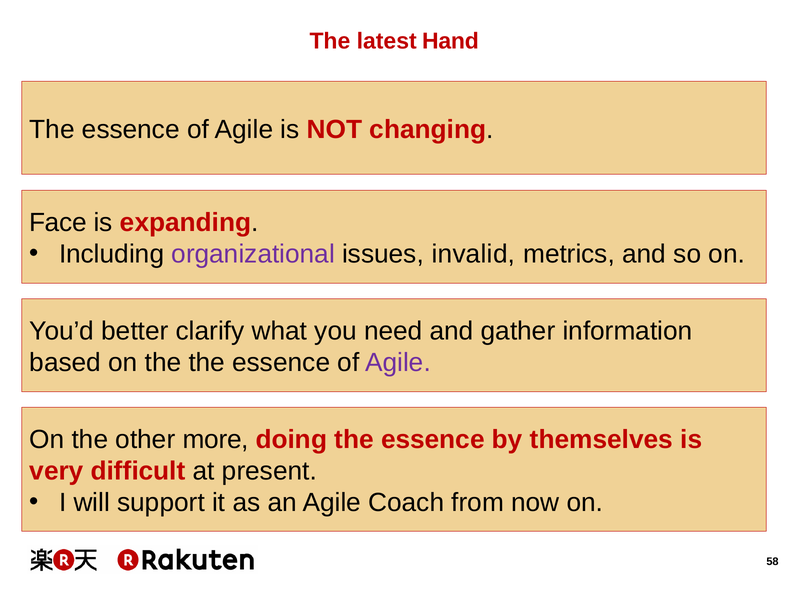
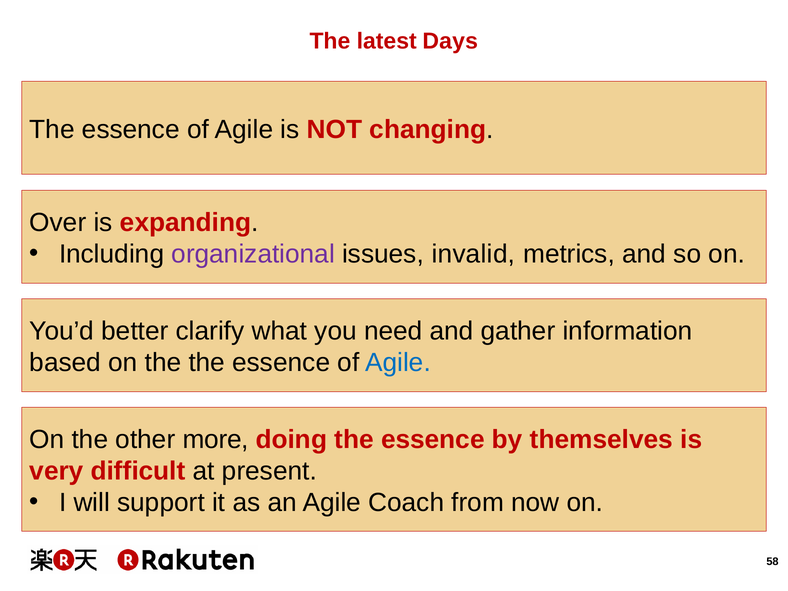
Hand: Hand -> Days
Face: Face -> Over
Agile at (398, 363) colour: purple -> blue
